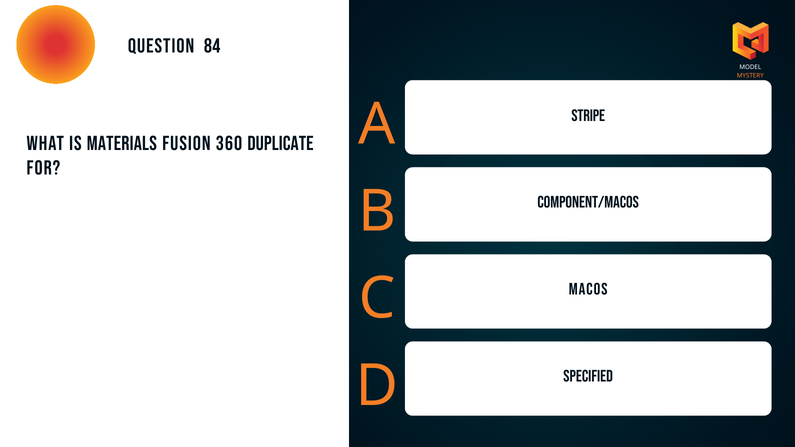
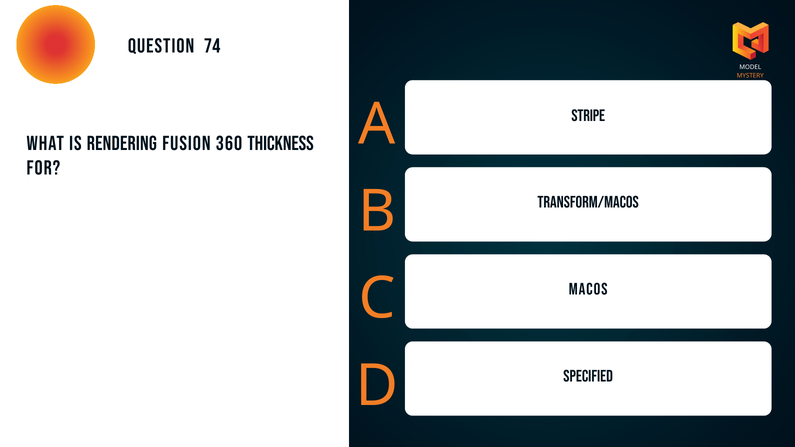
84: 84 -> 74
Materials: Materials -> Rendering
duplicate: duplicate -> thickness
Component/MACOS: Component/MACOS -> Transform/MACOS
